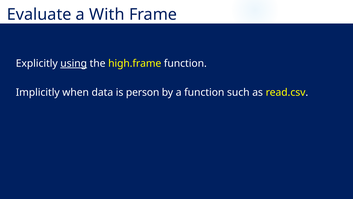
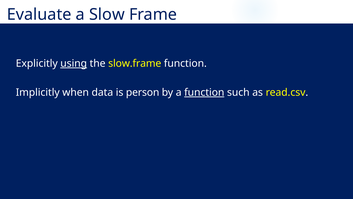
a With: With -> Slow
high.frame: high.frame -> slow.frame
function at (204, 92) underline: none -> present
